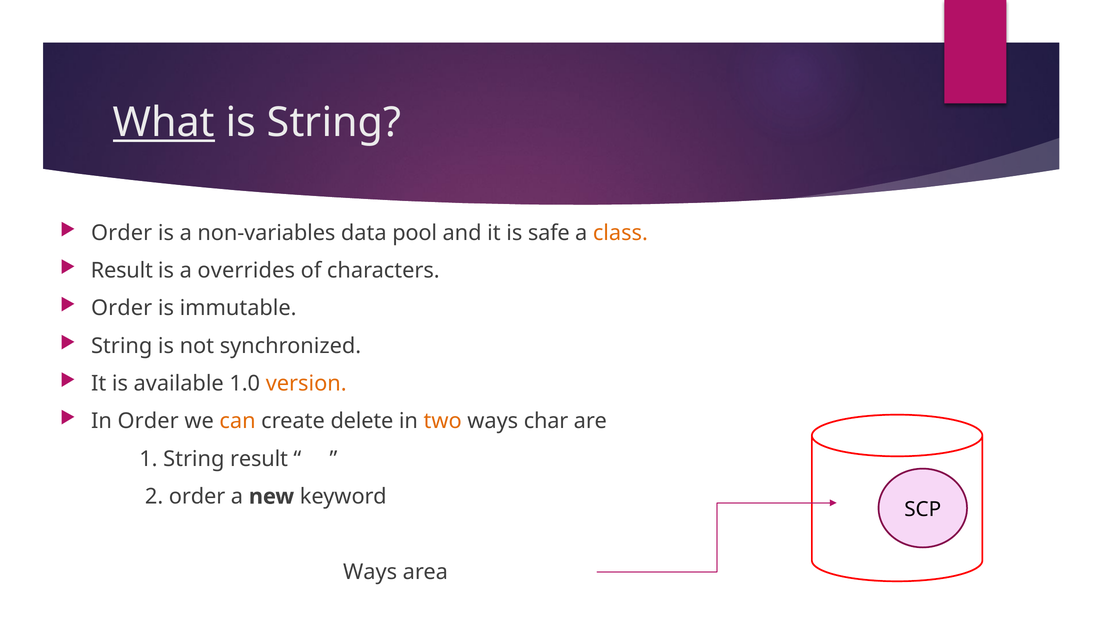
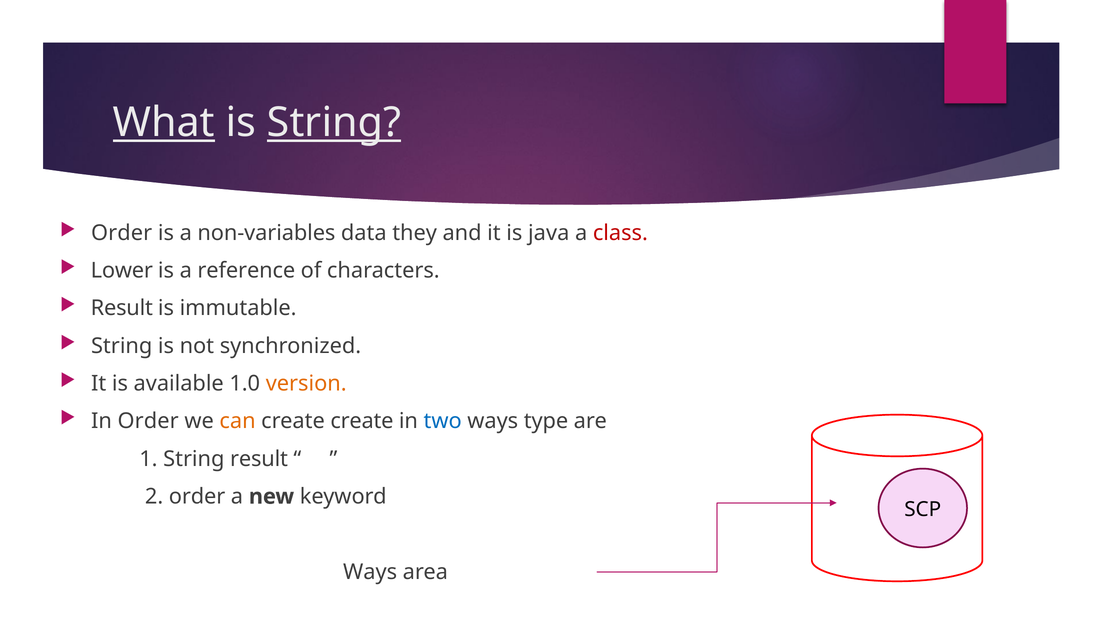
String at (334, 123) underline: none -> present
pool: pool -> they
safe: safe -> java
class colour: orange -> red
Result at (122, 271): Result -> Lower
overrides: overrides -> reference
Order at (122, 308): Order -> Result
create delete: delete -> create
two colour: orange -> blue
char: char -> type
